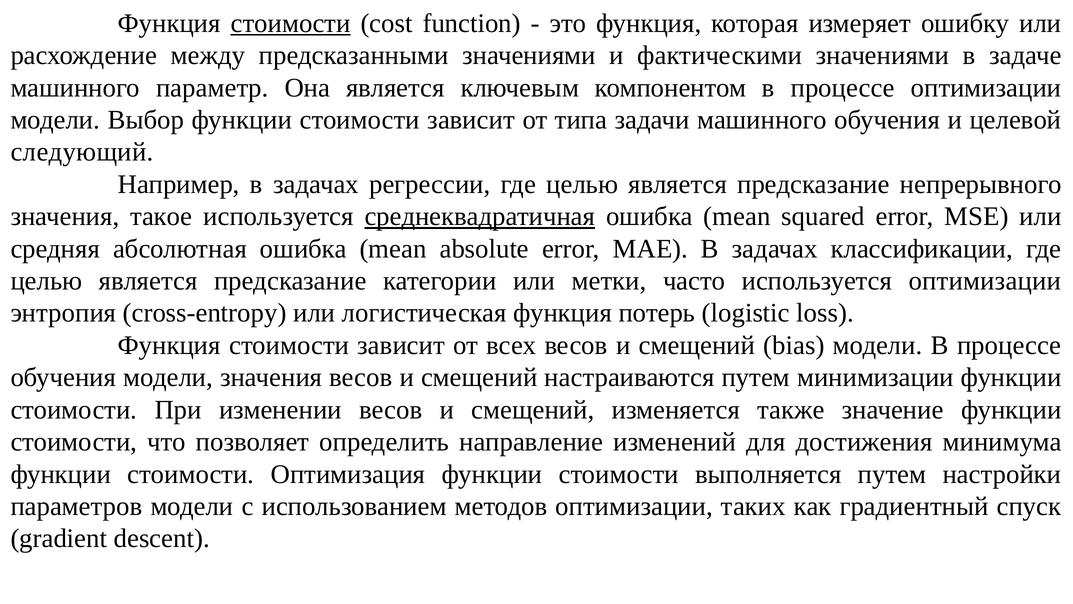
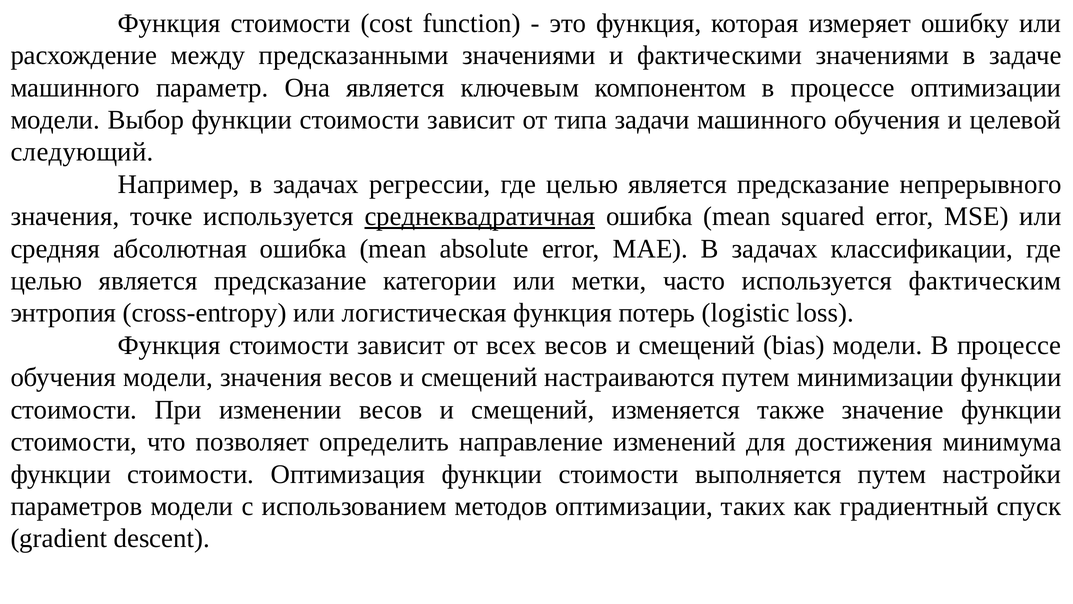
стоимости at (291, 23) underline: present -> none
такое: такое -> точке
используется оптимизации: оптимизации -> фактическим
